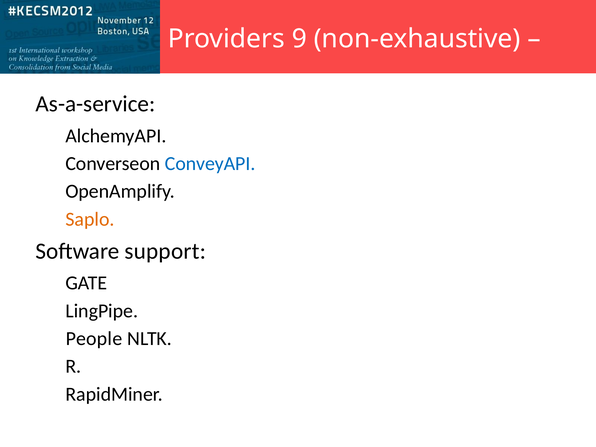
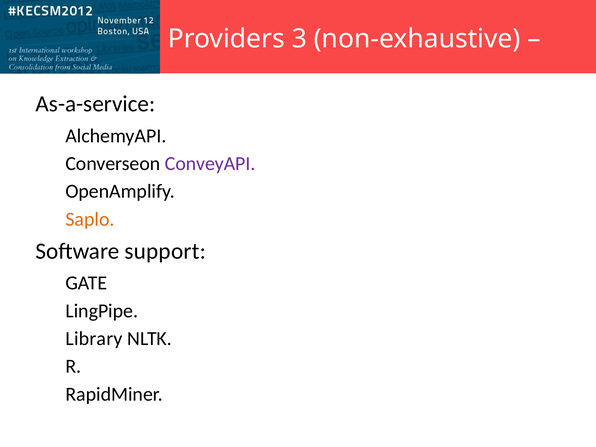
9: 9 -> 3
ConveyAPI colour: blue -> purple
People: People -> Library
